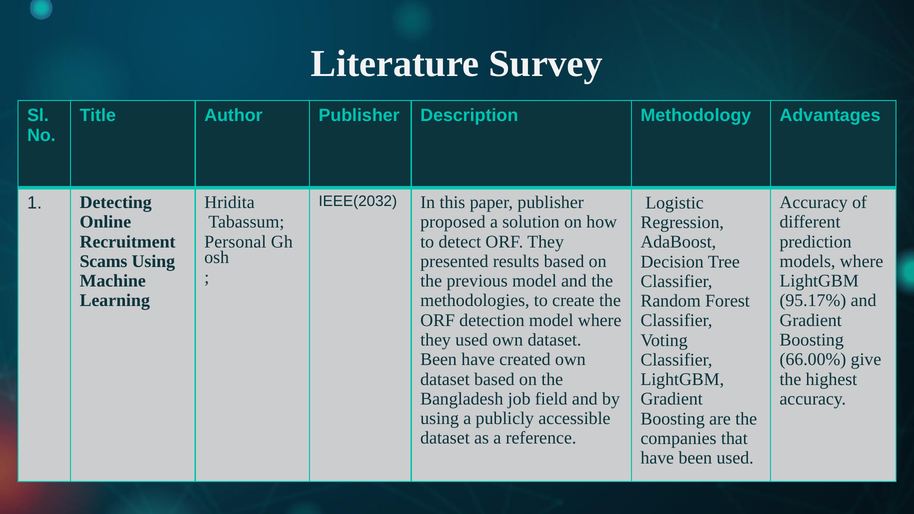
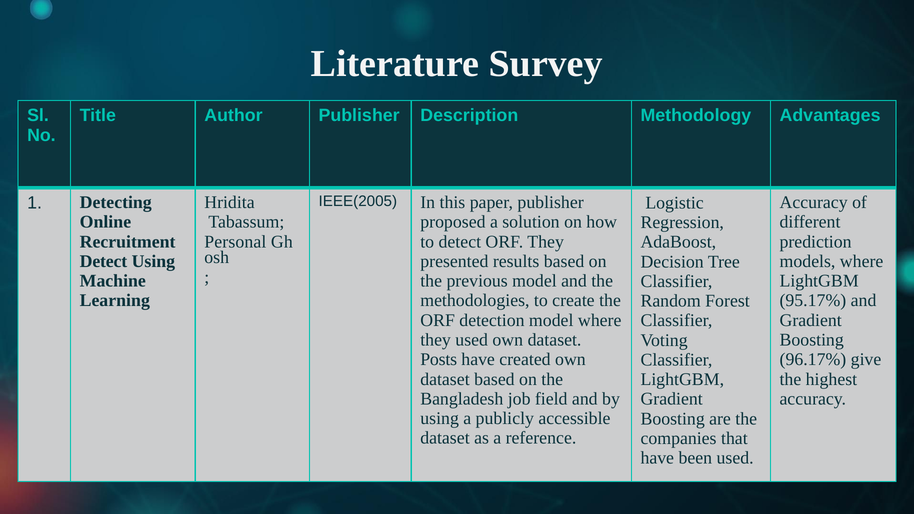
IEEE(2032: IEEE(2032 -> IEEE(2005
Scams at (103, 261): Scams -> Detect
Been at (439, 360): Been -> Posts
66.00%: 66.00% -> 96.17%
